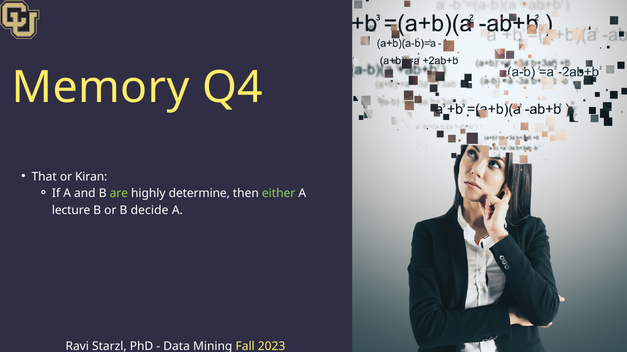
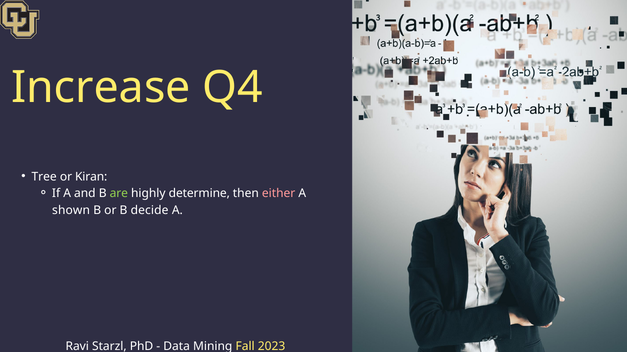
Memory: Memory -> Increase
That: That -> Tree
either colour: light green -> pink
lecture: lecture -> shown
